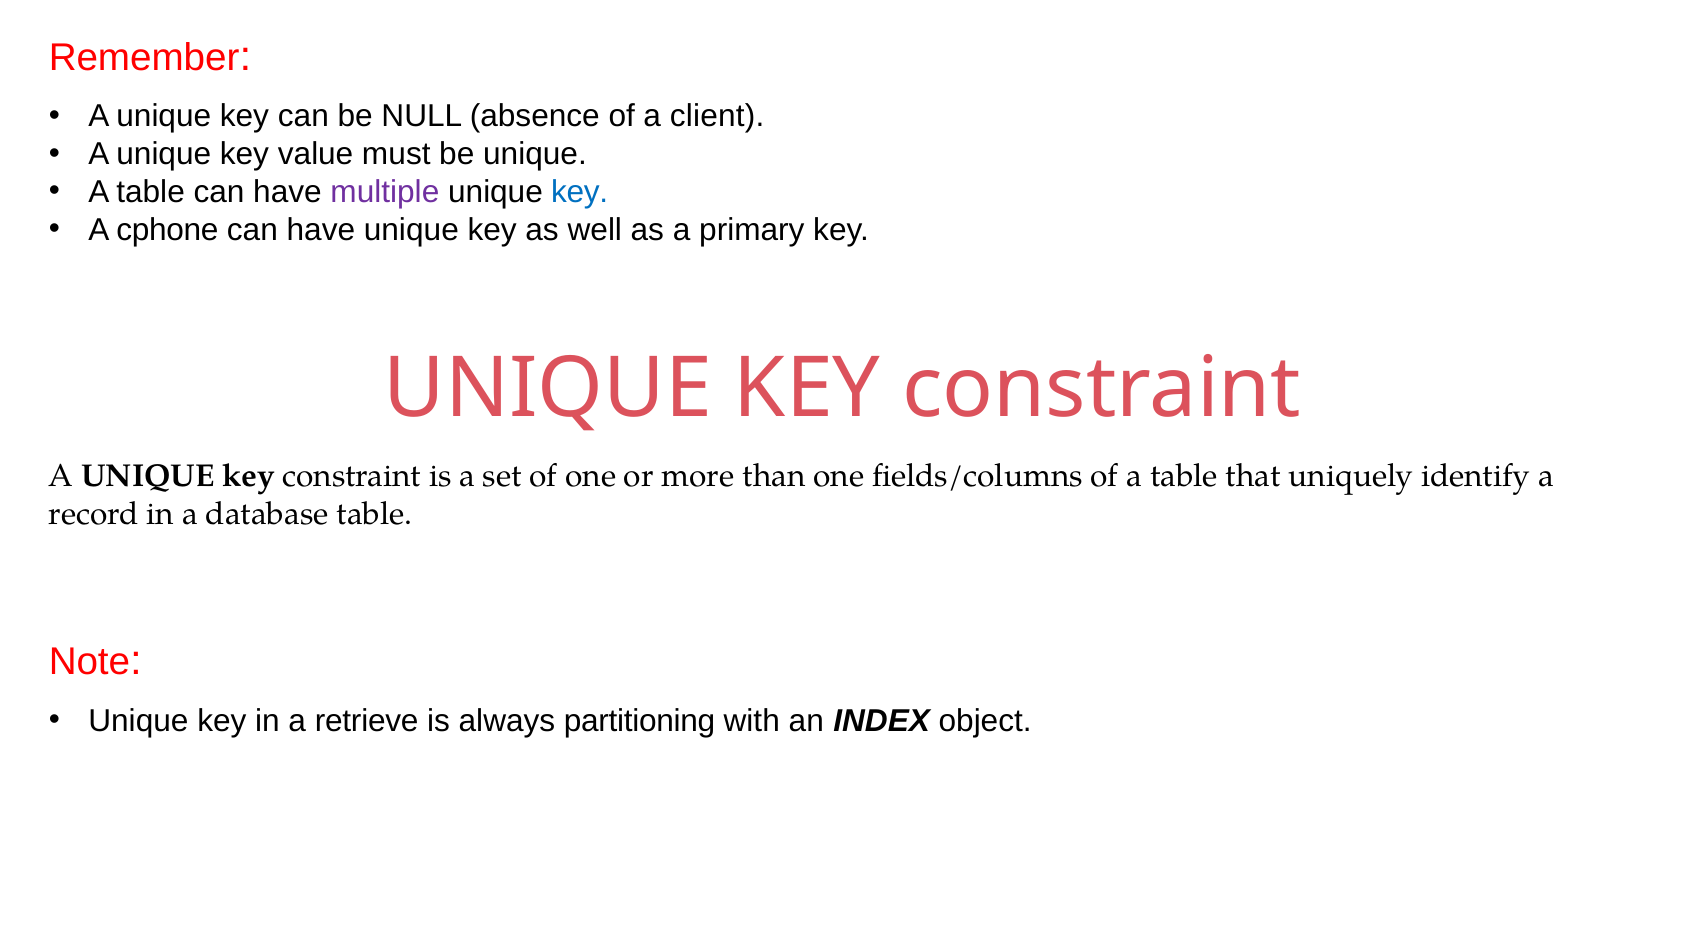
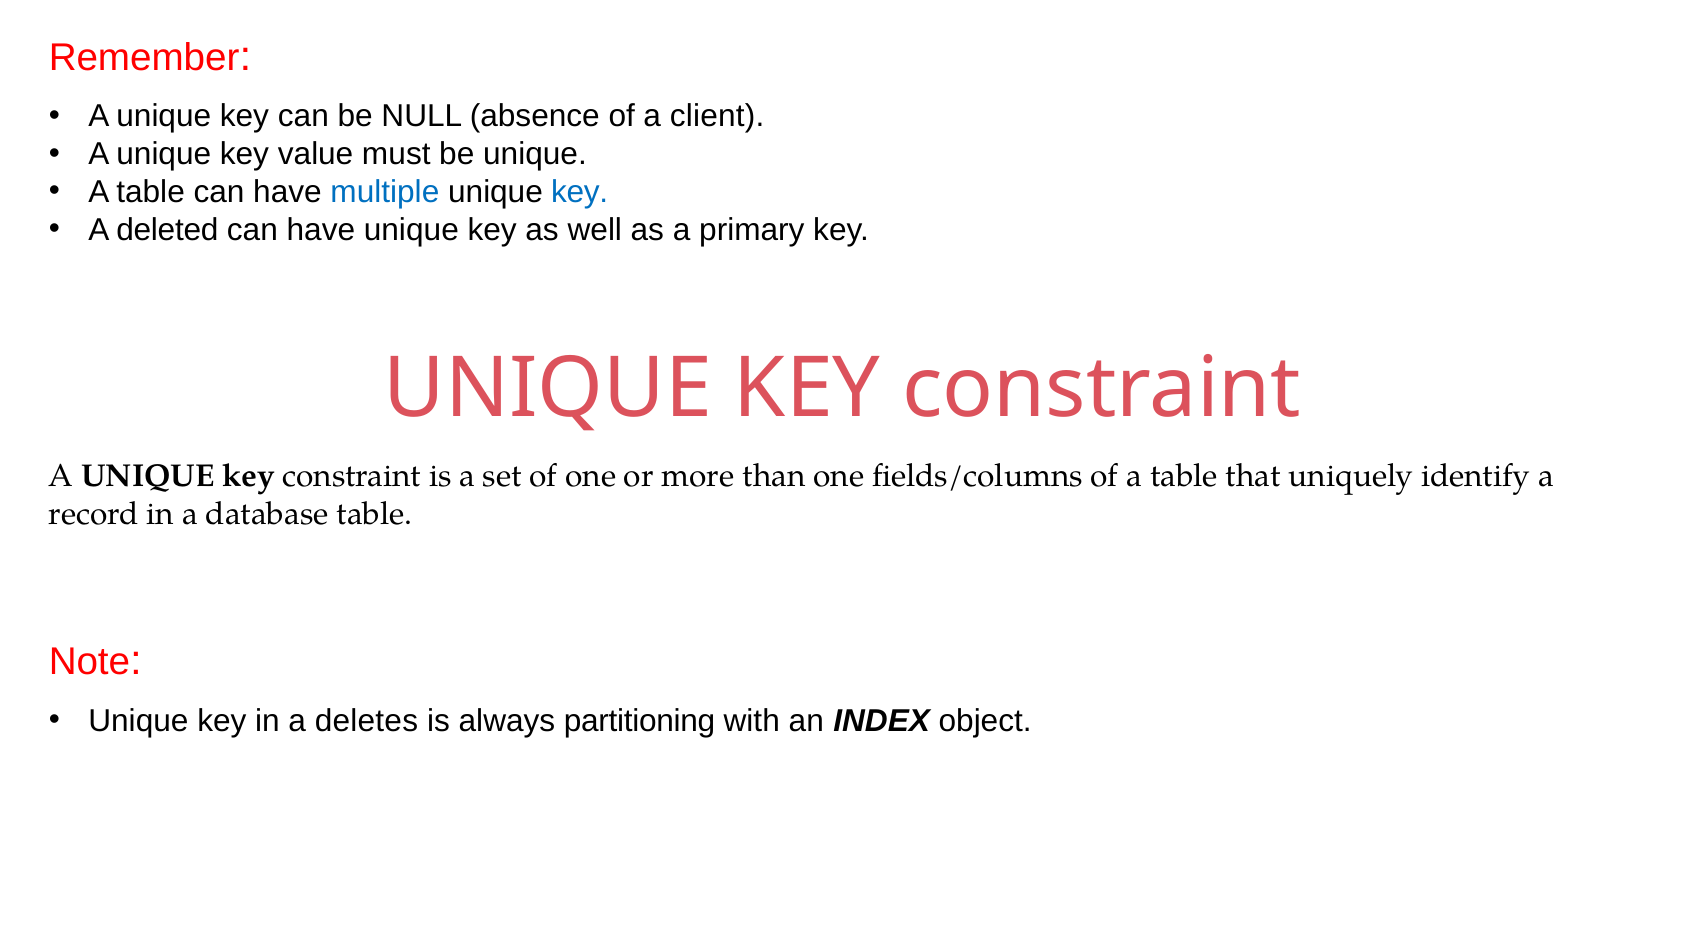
multiple colour: purple -> blue
cphone: cphone -> deleted
retrieve: retrieve -> deletes
